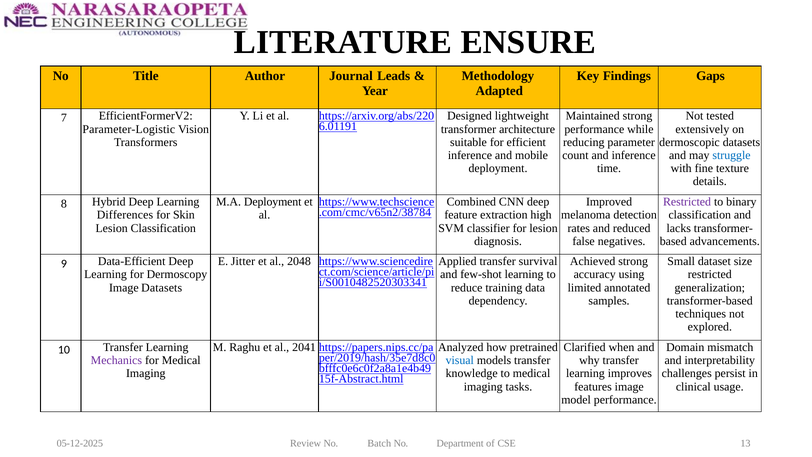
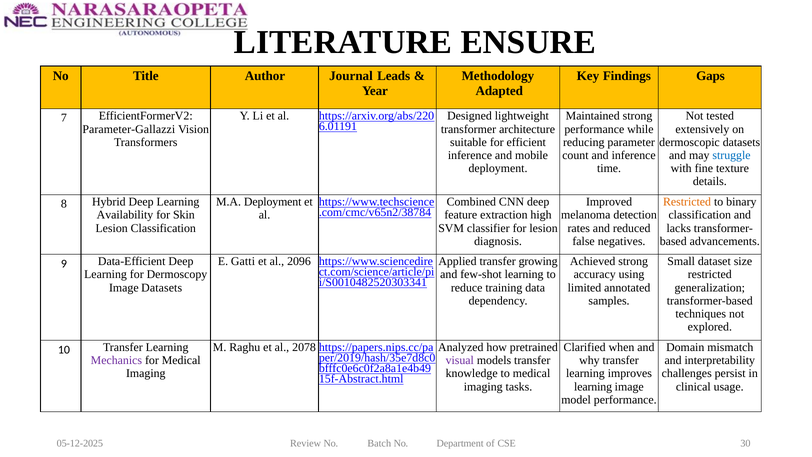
Parameter-Logistic: Parameter-Logistic -> Parameter-Gallazzi
Restricted at (687, 202) colour: purple -> orange
Differences: Differences -> Availability
Jitter: Jitter -> Gatti
2048: 2048 -> 2096
survival: survival -> growing
2041: 2041 -> 2078
visual colour: blue -> purple
features at (593, 386): features -> learning
13: 13 -> 30
